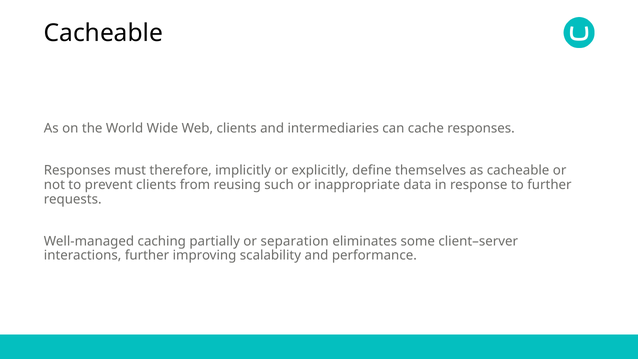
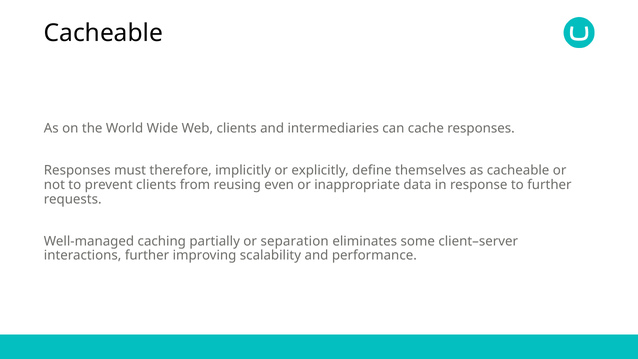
such: such -> even
